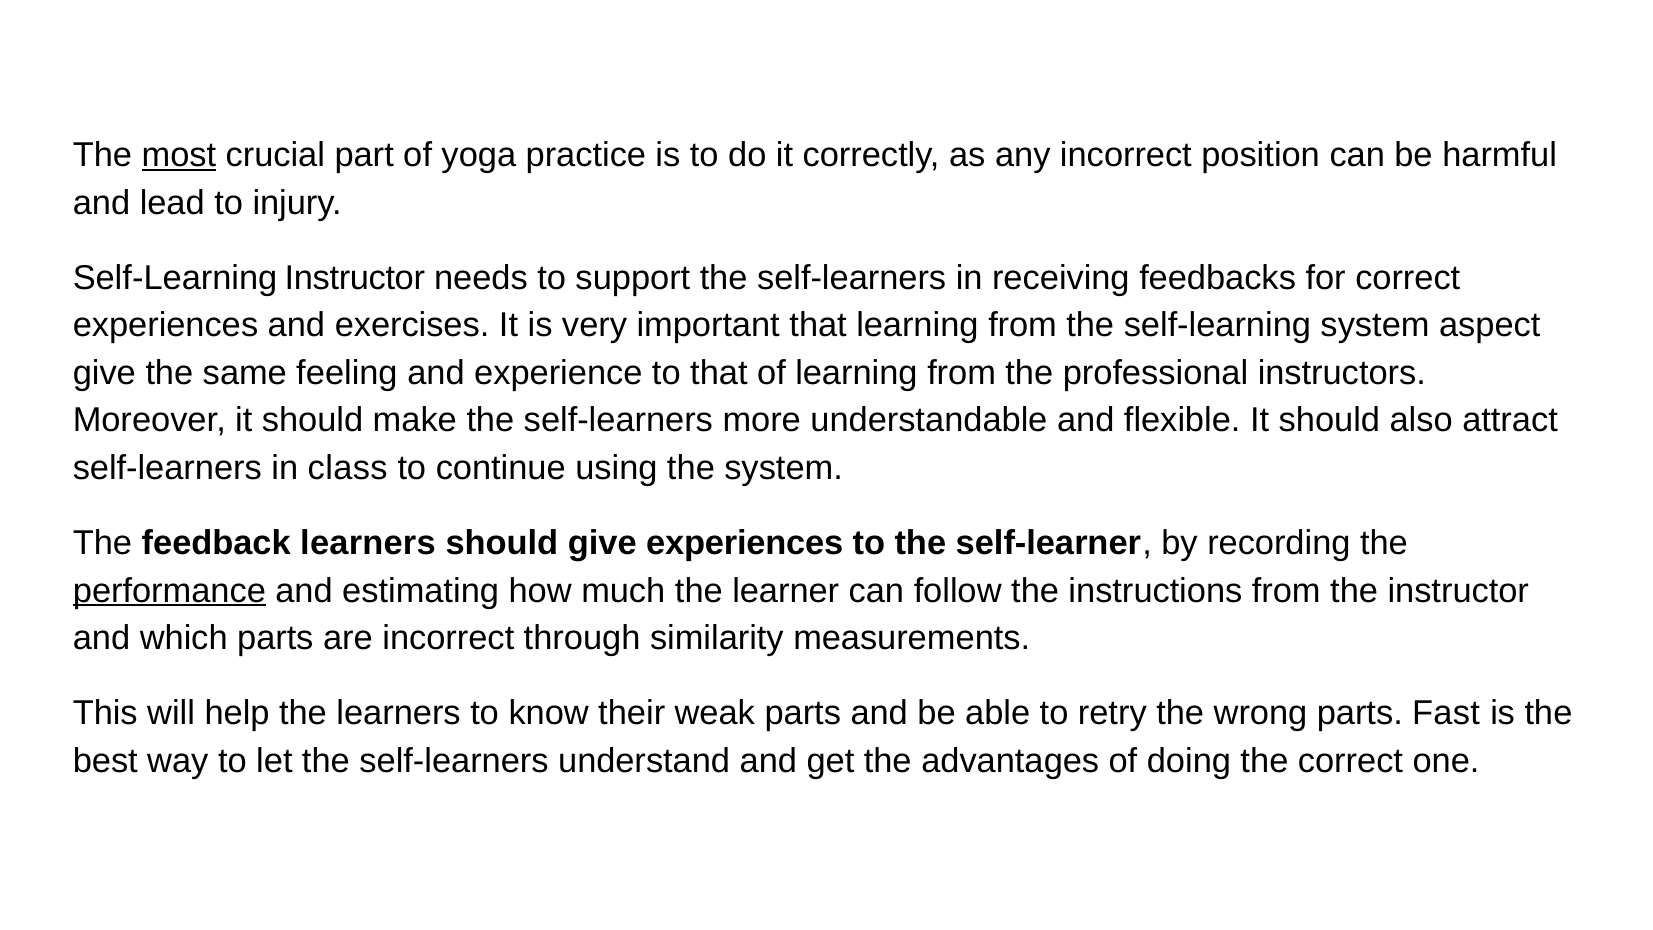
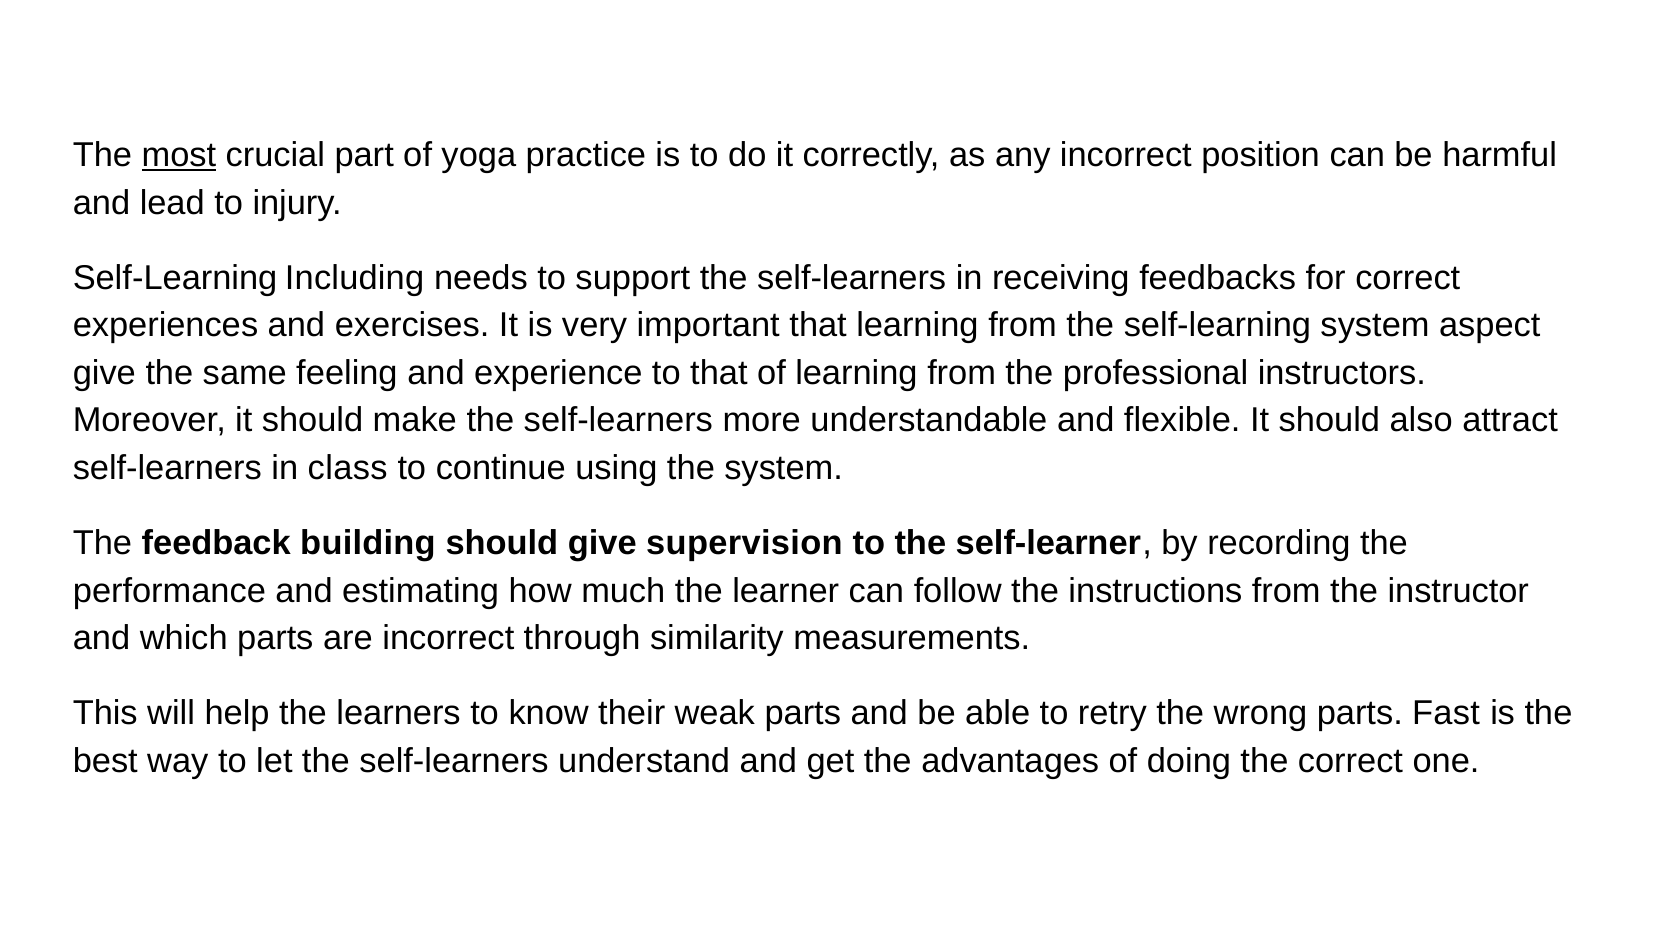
Self-Learning Instructor: Instructor -> Including
feedback learners: learners -> building
give experiences: experiences -> supervision
performance underline: present -> none
